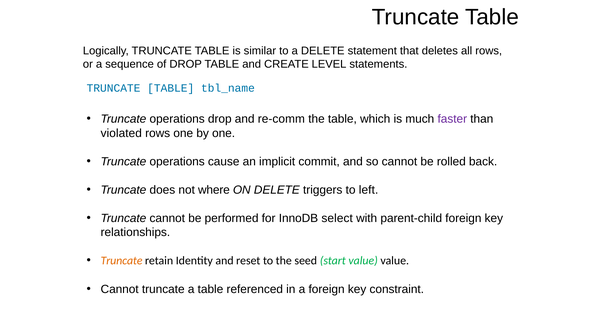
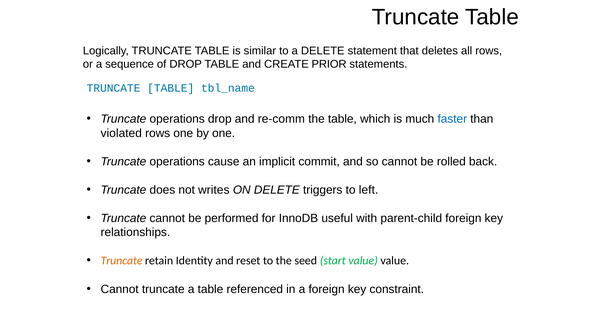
LEVEL: LEVEL -> PRIOR
faster colour: purple -> blue
where: where -> writes
select: select -> useful
